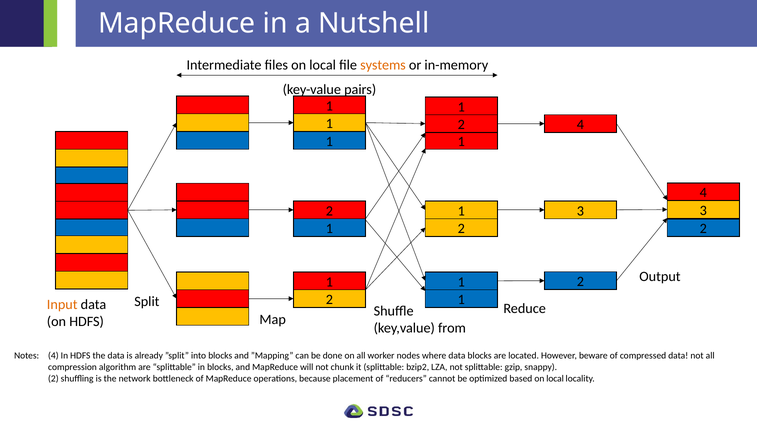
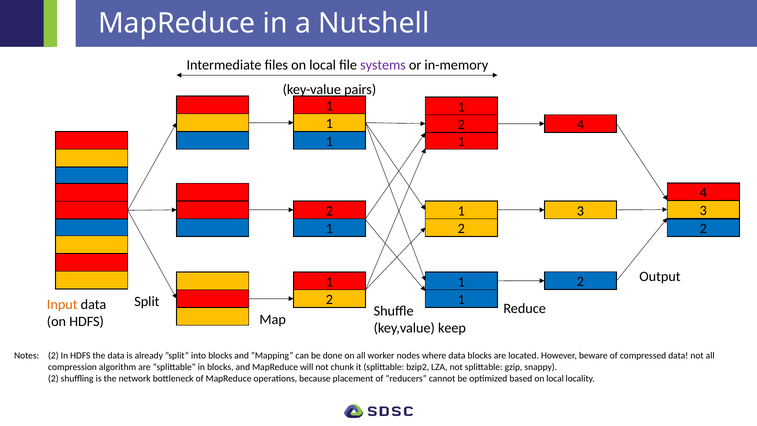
systems colour: orange -> purple
from: from -> keep
Notes 4: 4 -> 2
